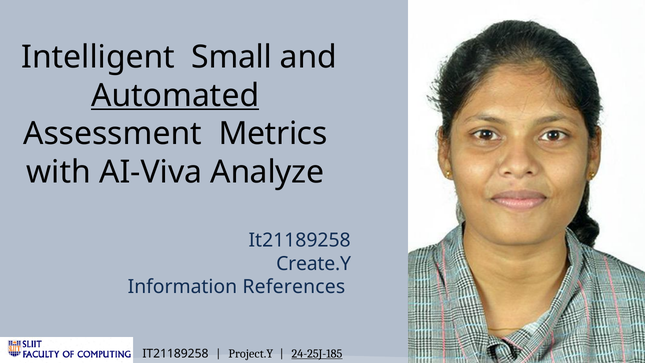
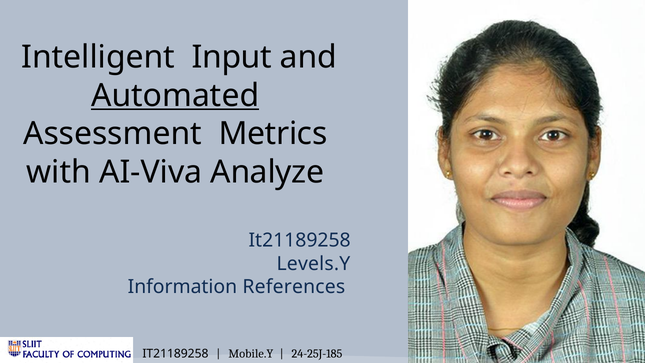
Small: Small -> Input
Create.Y: Create.Y -> Levels.Y
Project.Y: Project.Y -> Mobile.Y
24-25J-185 underline: present -> none
